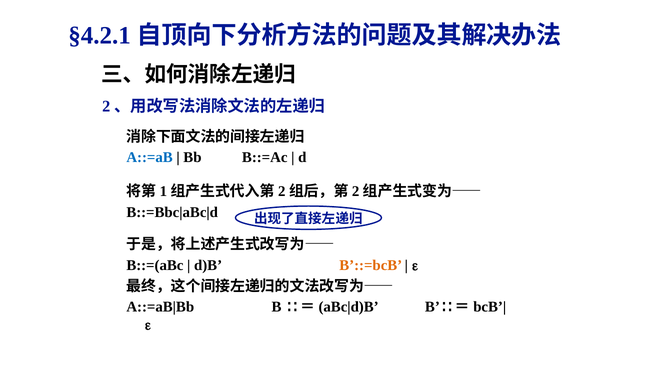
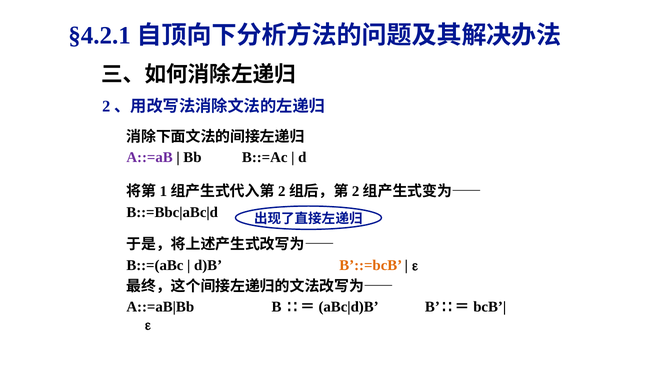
A::=aB colour: blue -> purple
